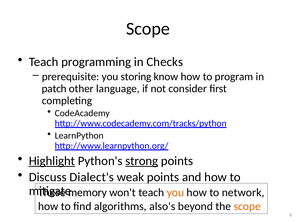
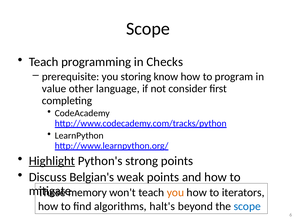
patch: patch -> value
strong underline: present -> none
Dialect's: Dialect's -> Belgian's
network: network -> iterators
also's: also's -> halt's
scope at (247, 206) colour: orange -> blue
